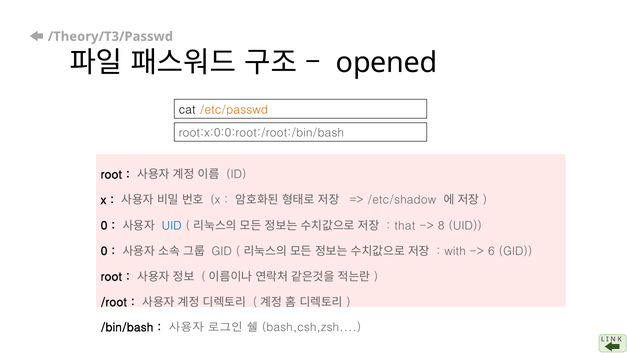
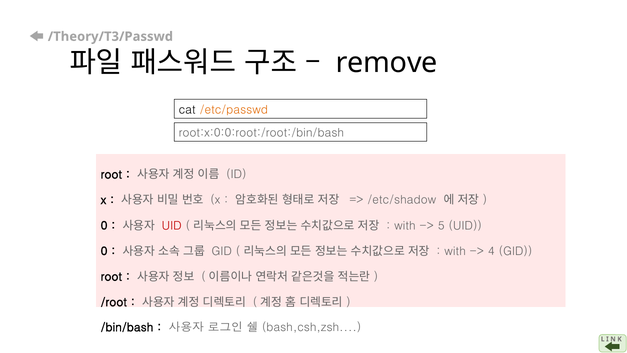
opened: opened -> remove
UID at (172, 225) colour: blue -> red
that at (405, 225): that -> with
8: 8 -> 5
6: 6 -> 4
